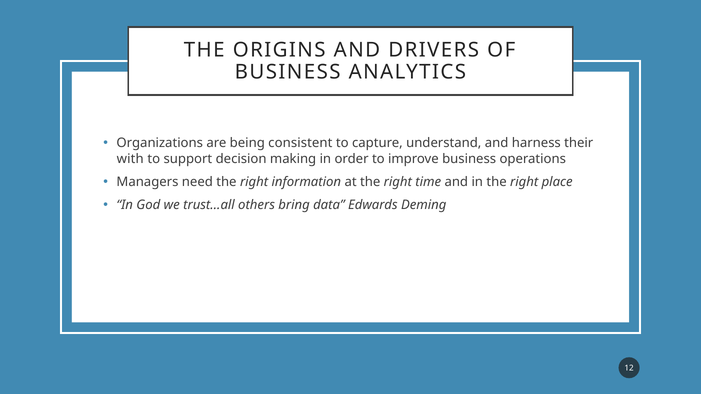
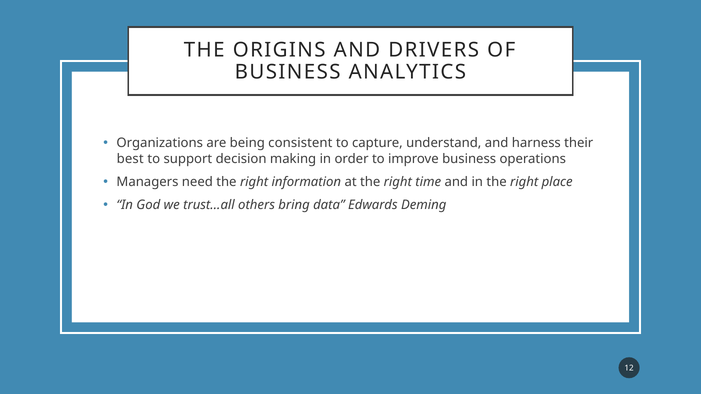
with: with -> best
